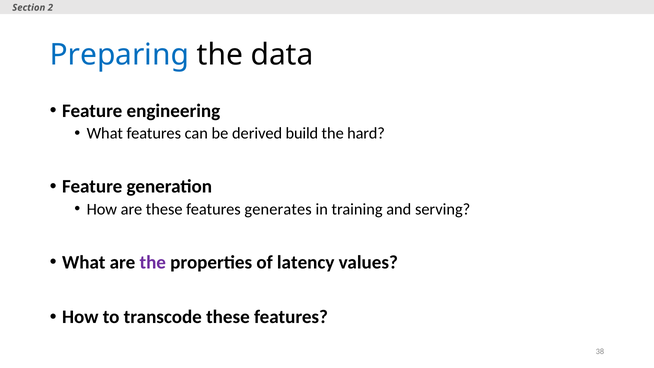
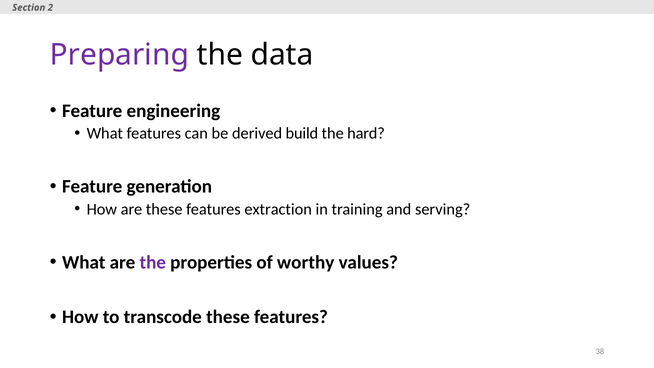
Preparing colour: blue -> purple
generates: generates -> extraction
latency: latency -> worthy
